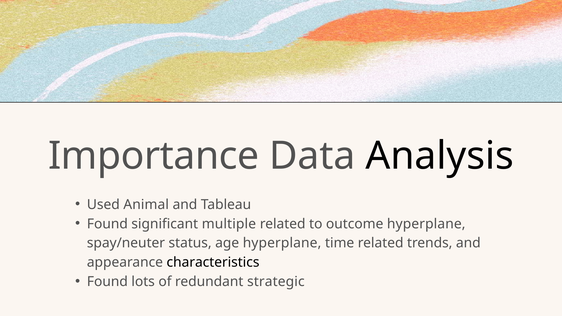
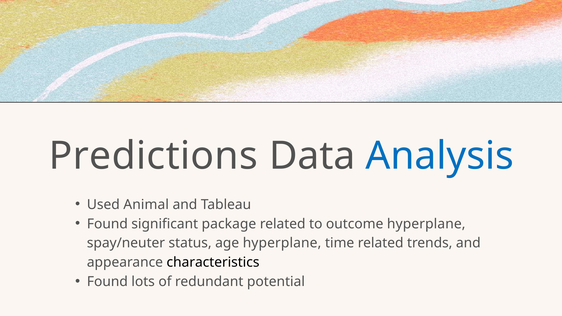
Importance: Importance -> Predictions
Analysis colour: black -> blue
multiple: multiple -> package
strategic: strategic -> potential
